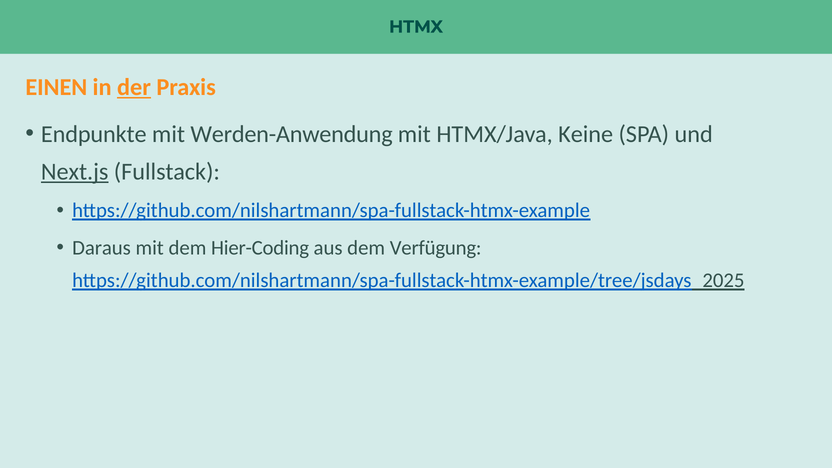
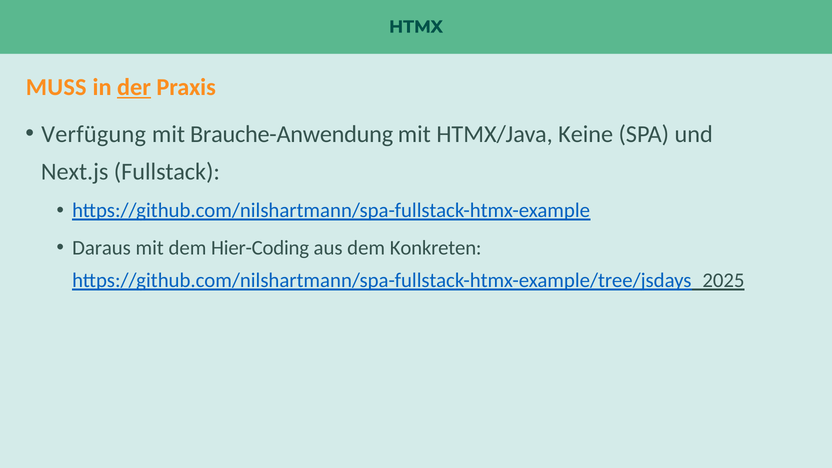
EINEN: EINEN -> MUSS
Endpunkte: Endpunkte -> Verfügung
Werden-Anwendung: Werden-Anwendung -> Brauche-Anwendung
Next.js underline: present -> none
Verfügung: Verfügung -> Konkreten
